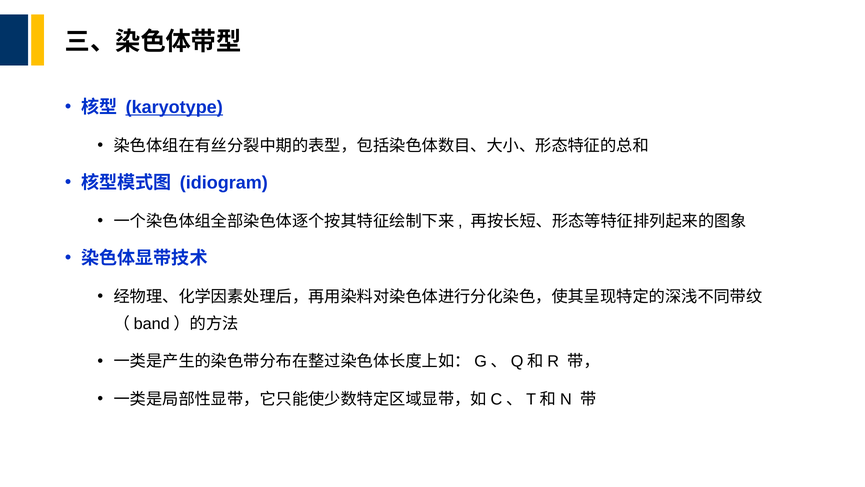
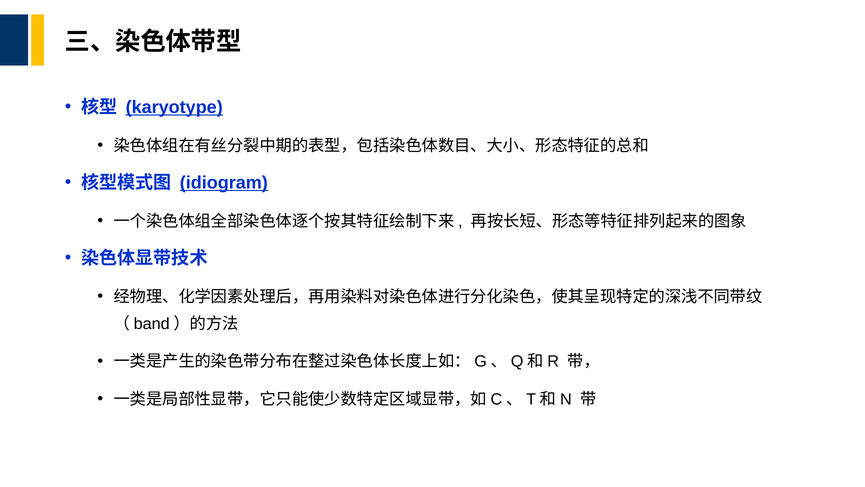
idiogram underline: none -> present
